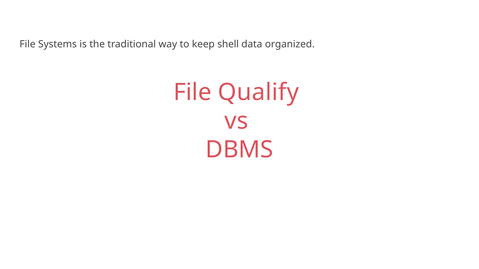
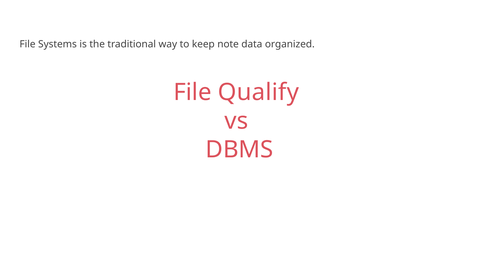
shell: shell -> note
